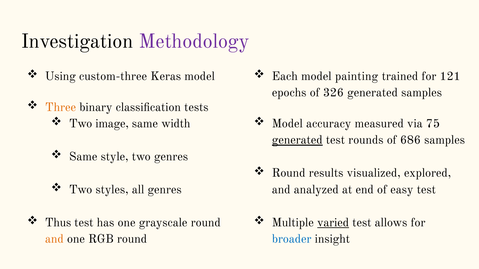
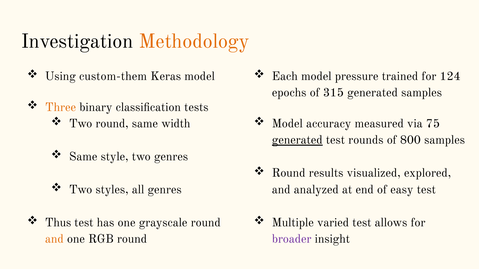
Methodology colour: purple -> orange
custom-three: custom-three -> custom-them
painting: painting -> pressure
121: 121 -> 124
326: 326 -> 315
Two image: image -> round
686: 686 -> 800
varied underline: present -> none
broader colour: blue -> purple
